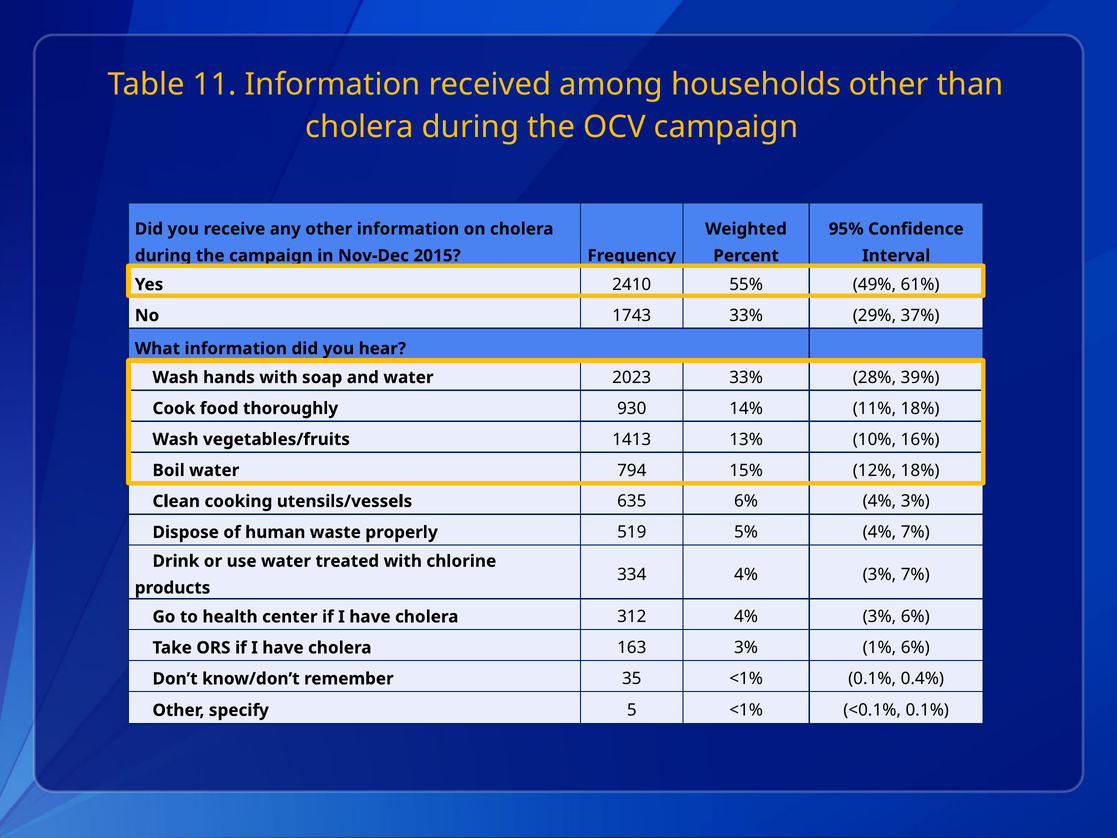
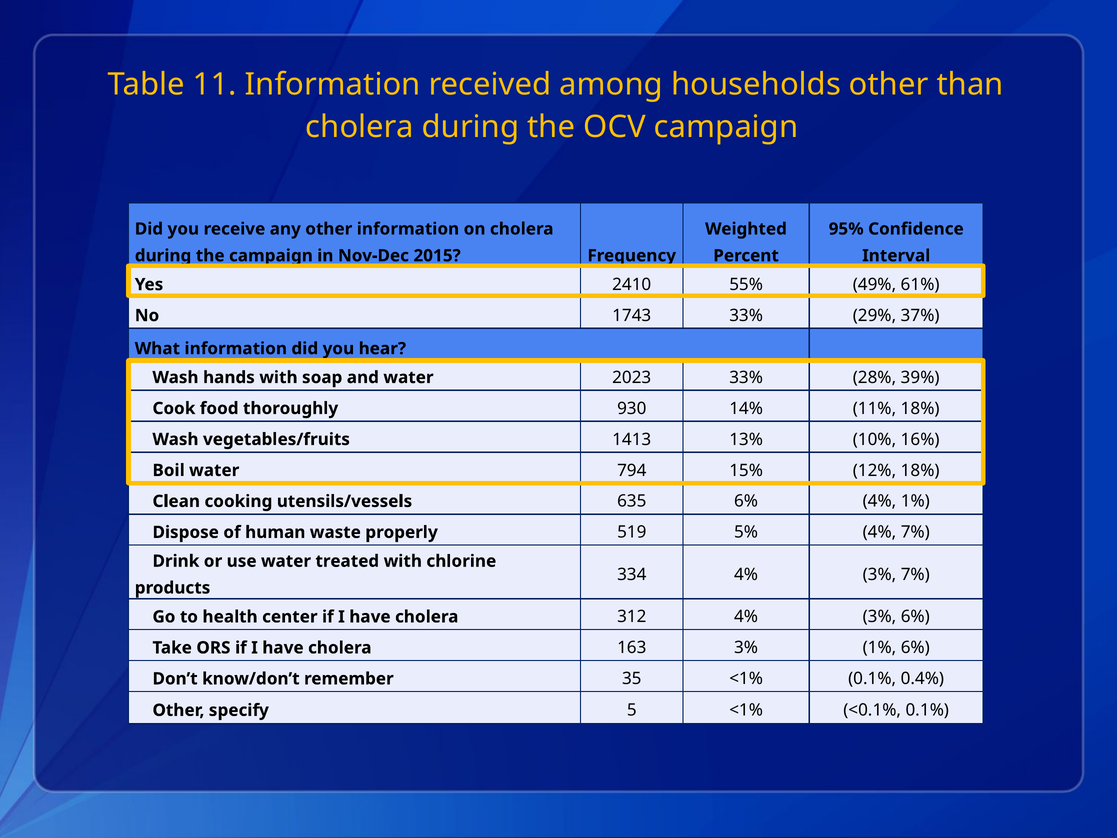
6% 4% 3%: 3% -> 1%
